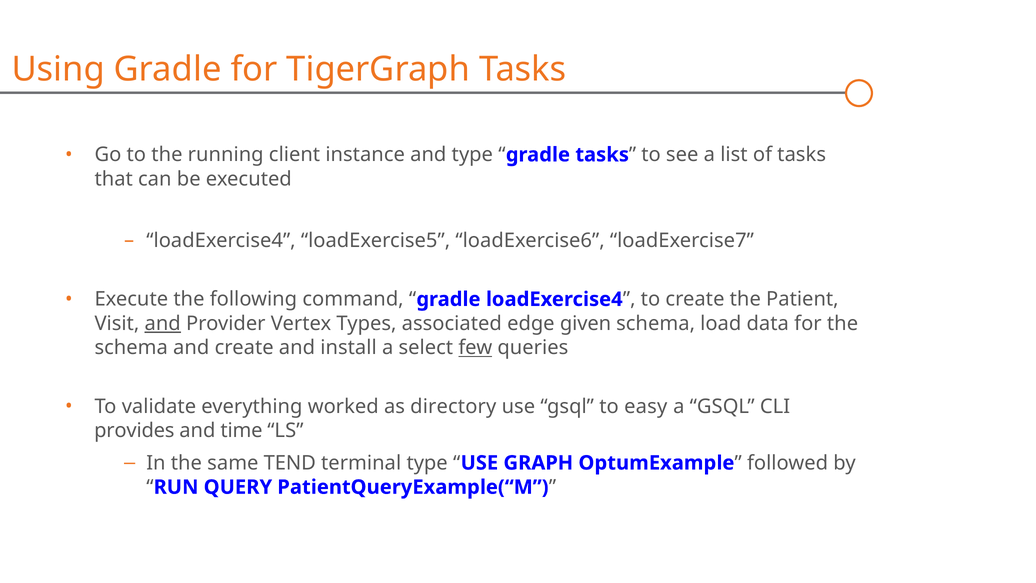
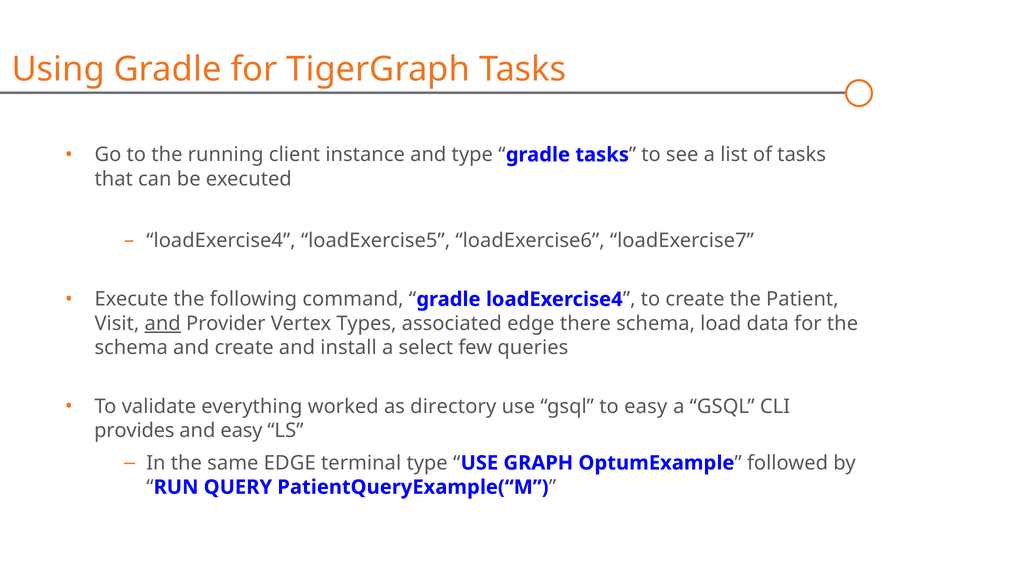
given: given -> there
few underline: present -> none
and time: time -> easy
same TEND: TEND -> EDGE
